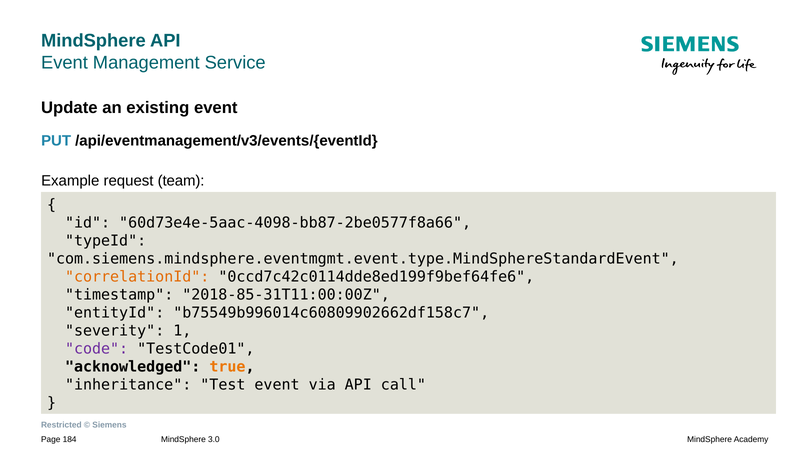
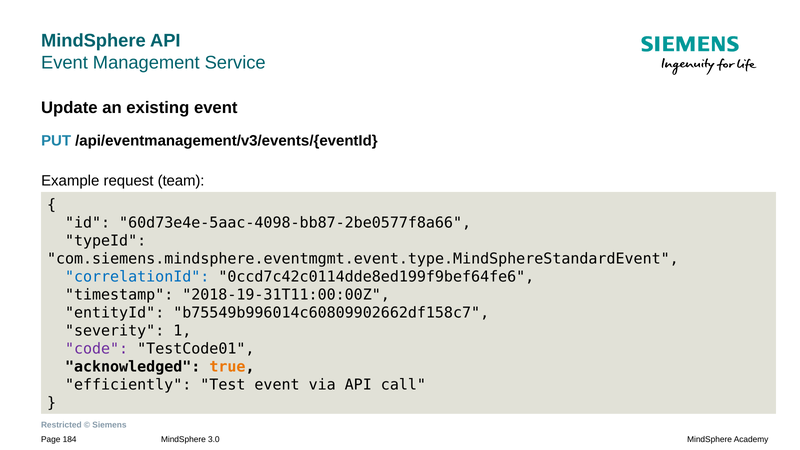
correlationId colour: orange -> blue
2018-85-31T11:00:00Z: 2018-85-31T11:00:00Z -> 2018-19-31T11:00:00Z
inheritance: inheritance -> efficiently
